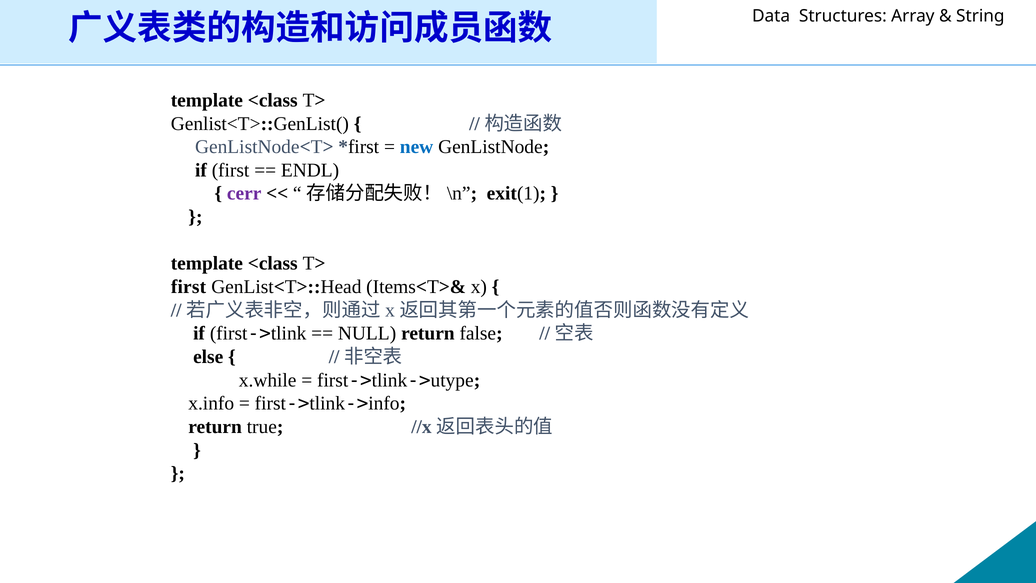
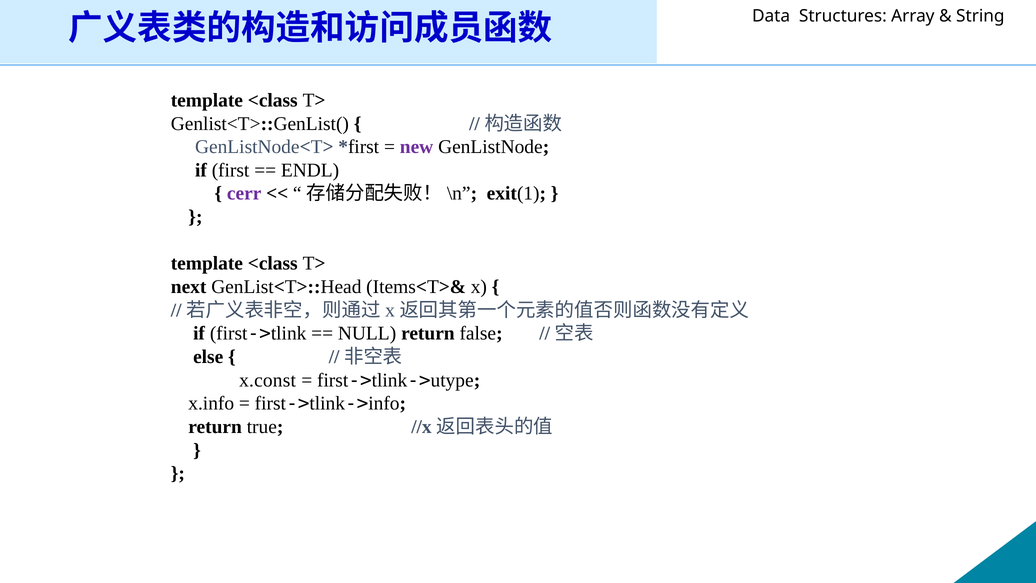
new colour: blue -> purple
first at (189, 287): first -> next
x.while: x.while -> x.const
